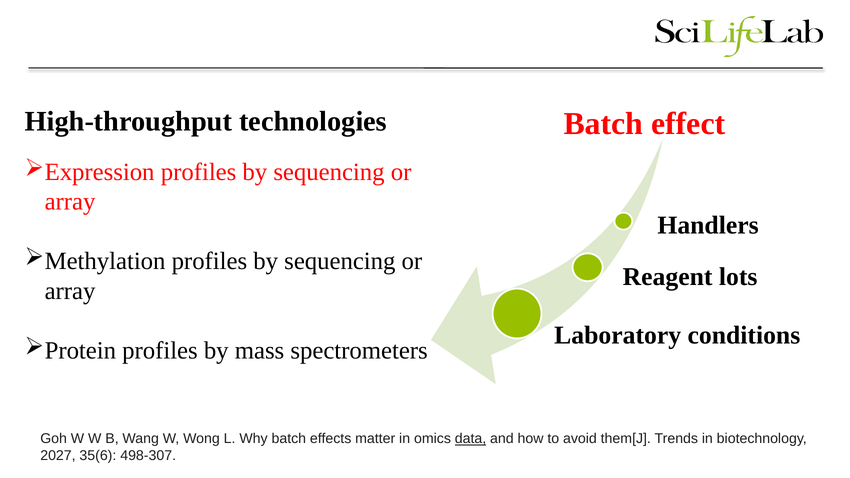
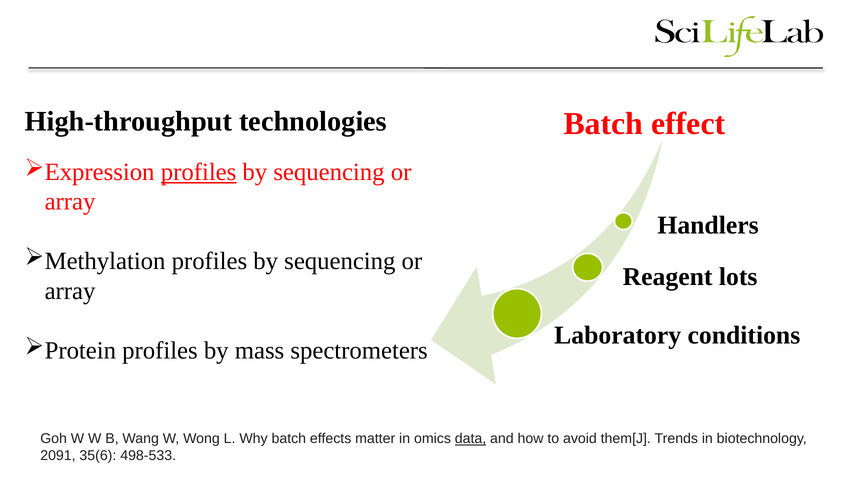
profiles at (199, 172) underline: none -> present
2027: 2027 -> 2091
498-307: 498-307 -> 498-533
